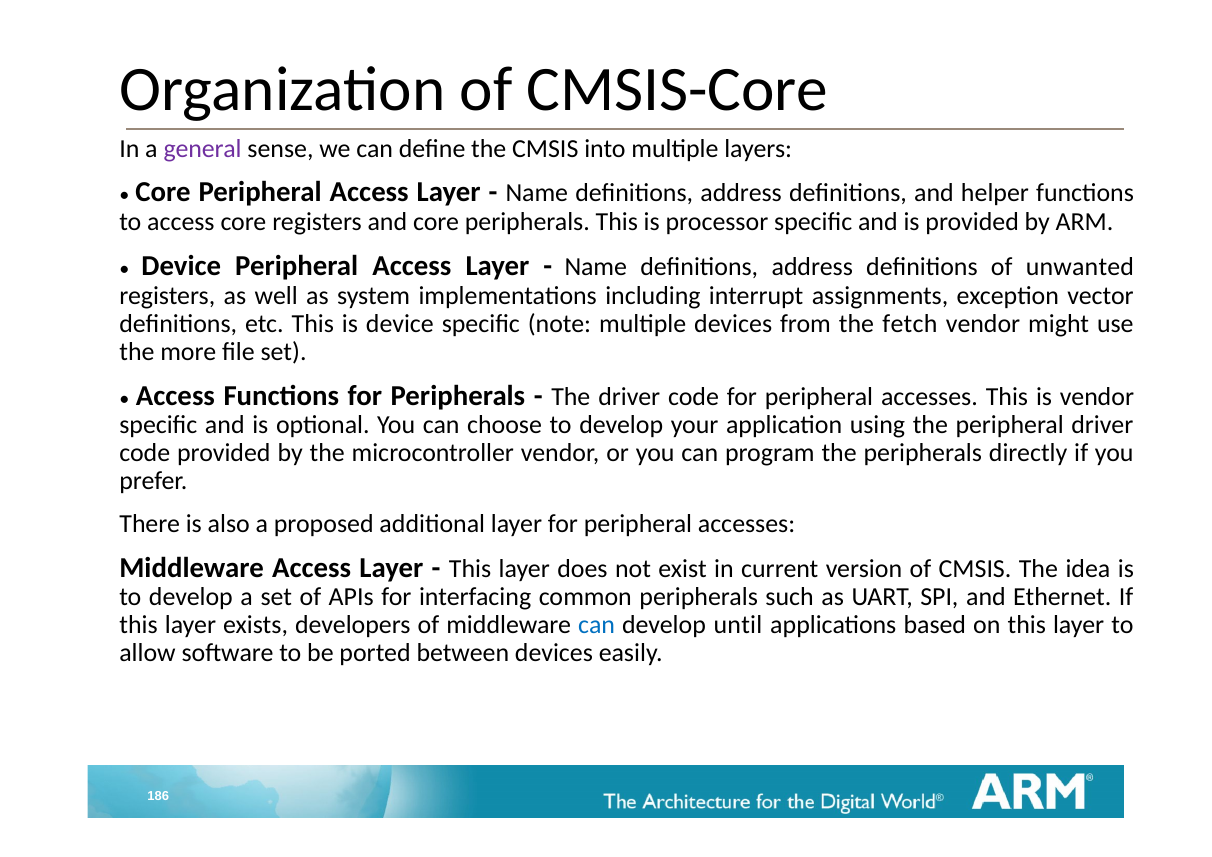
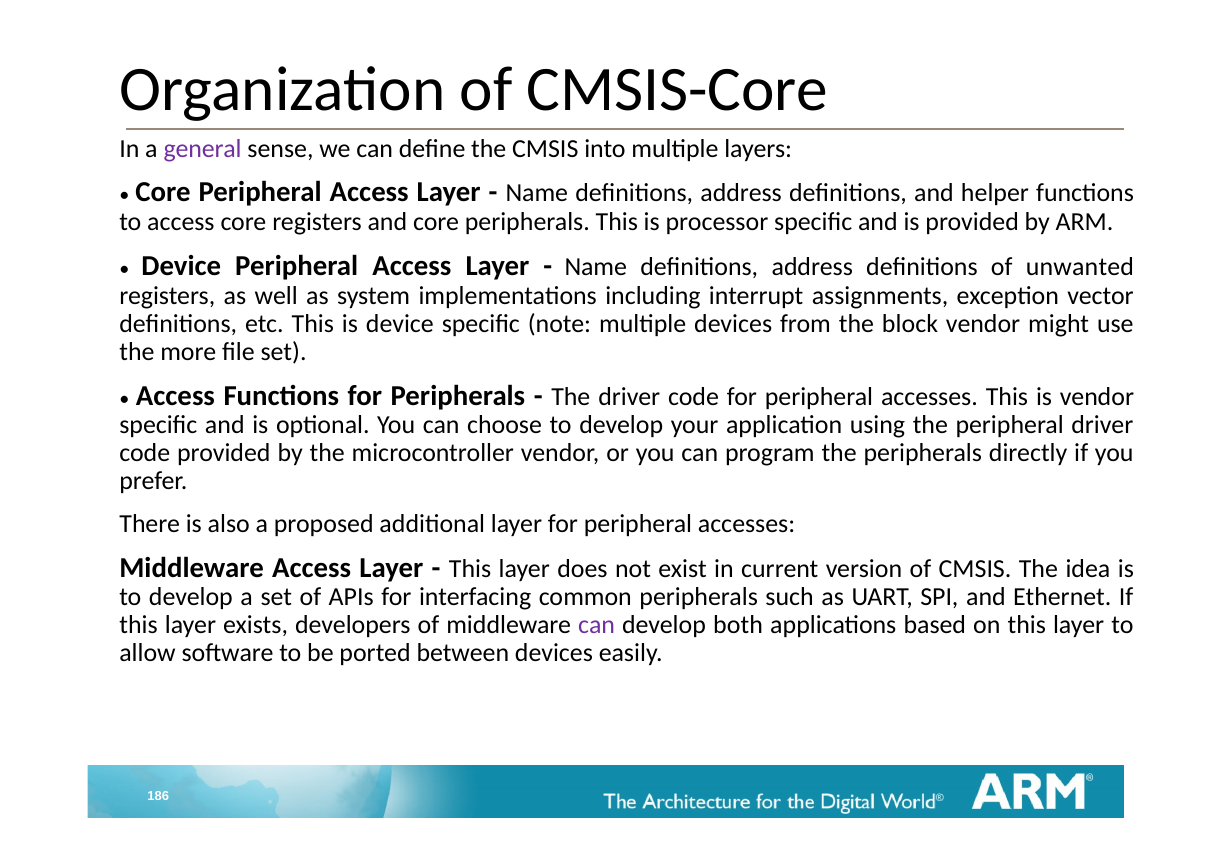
fetch: fetch -> block
can at (597, 625) colour: blue -> purple
until: until -> both
